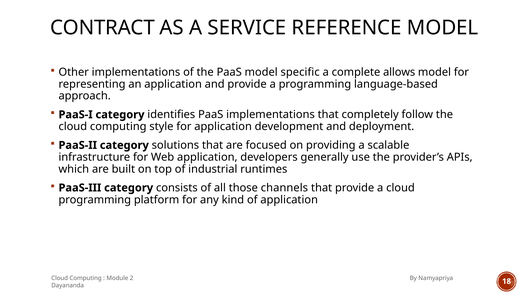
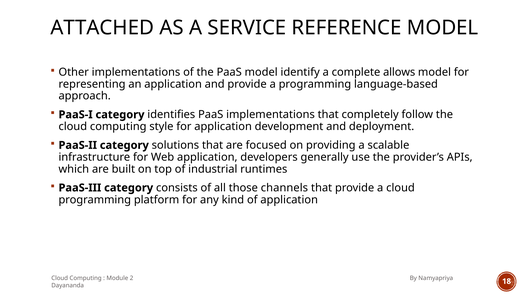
CONTRACT: CONTRACT -> ATTACHED
specific: specific -> identify
